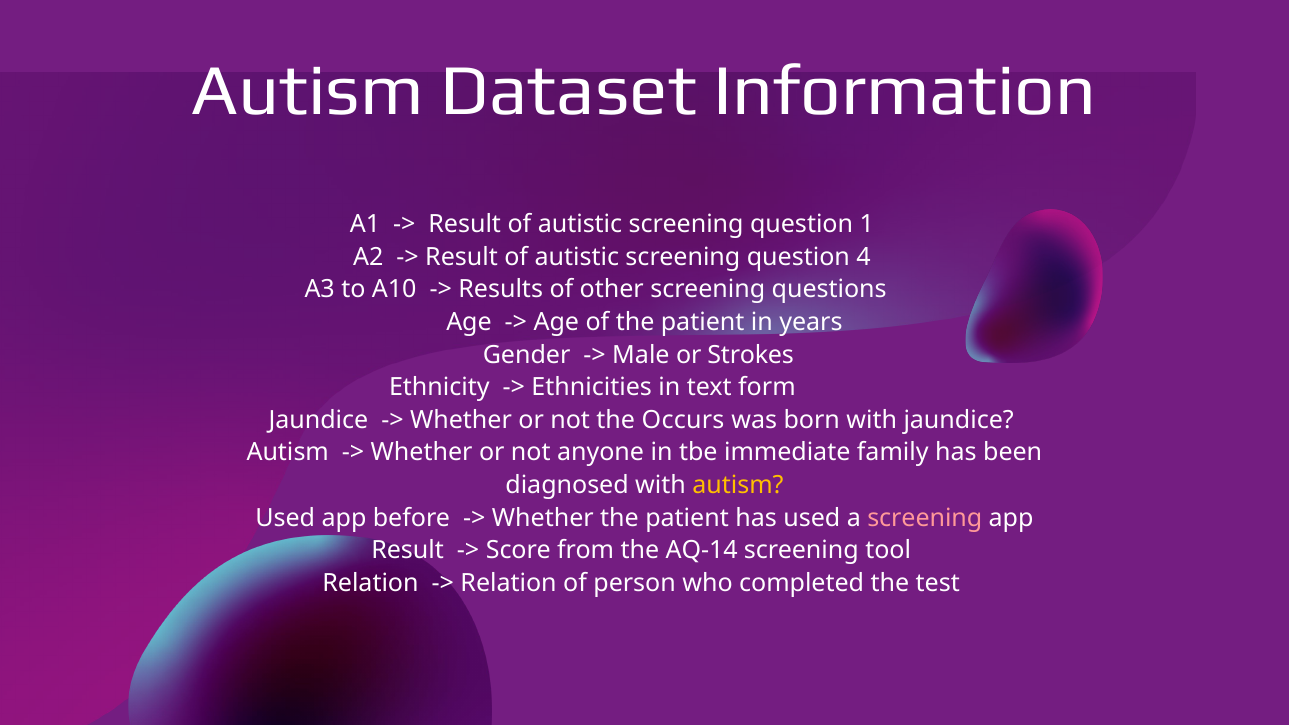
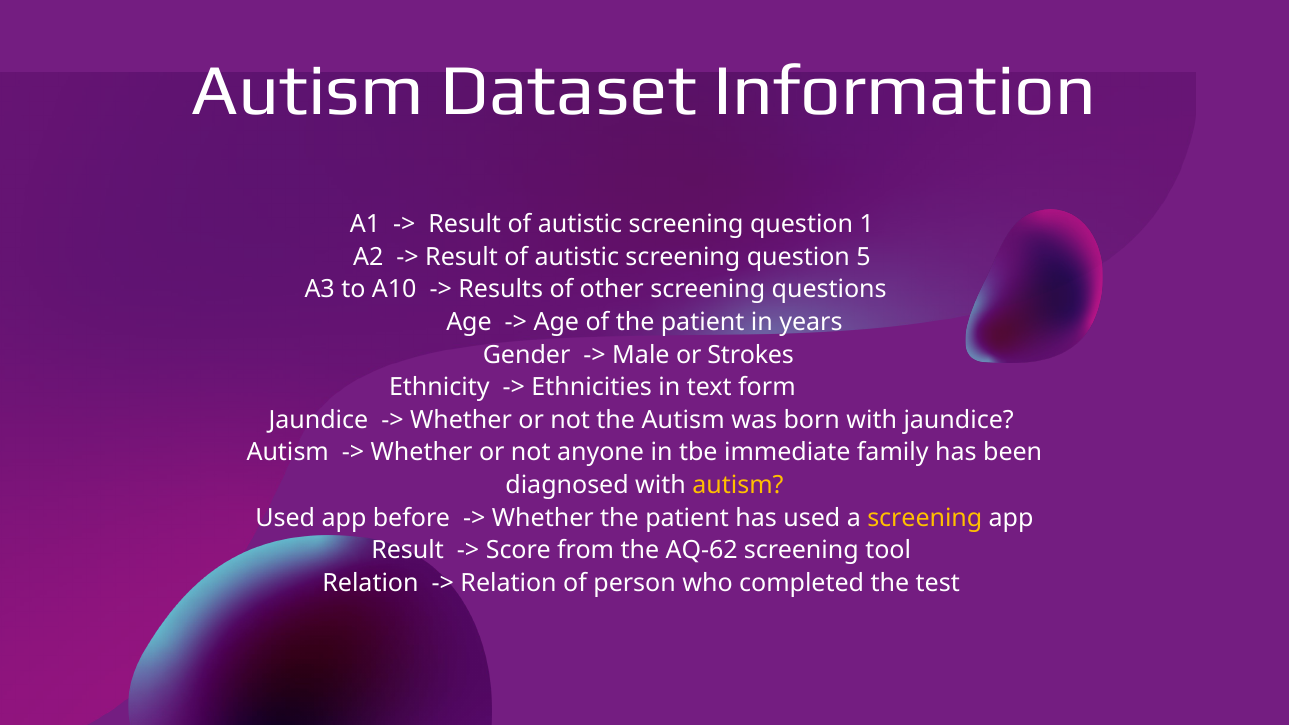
4: 4 -> 5
the Occurs: Occurs -> Autism
screening at (925, 518) colour: pink -> yellow
AQ-14: AQ-14 -> AQ-62
